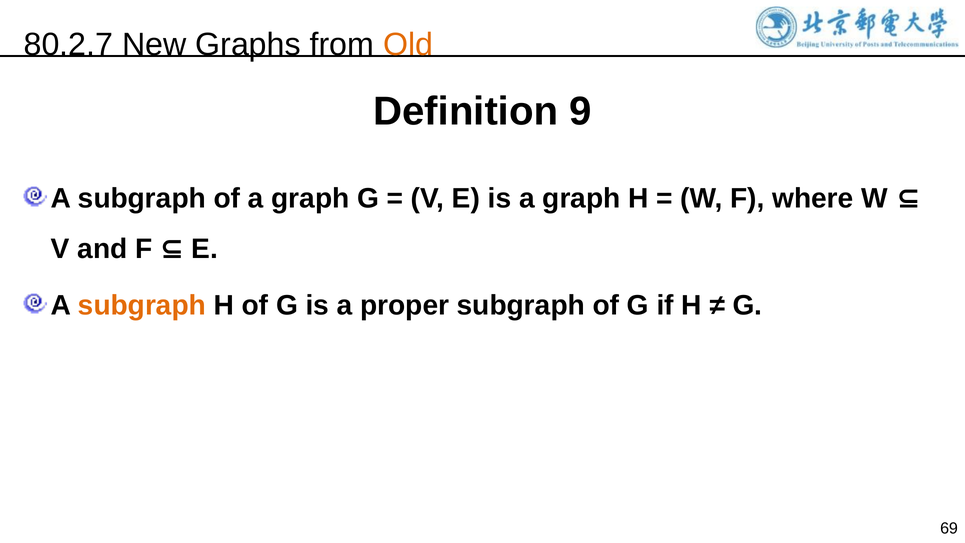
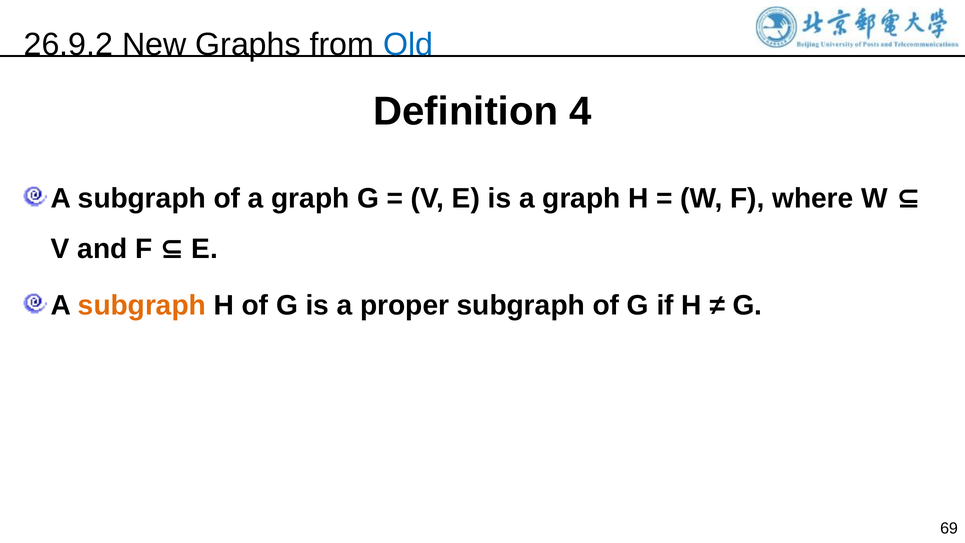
80.2.7: 80.2.7 -> 26.9.2
Old colour: orange -> blue
9: 9 -> 4
